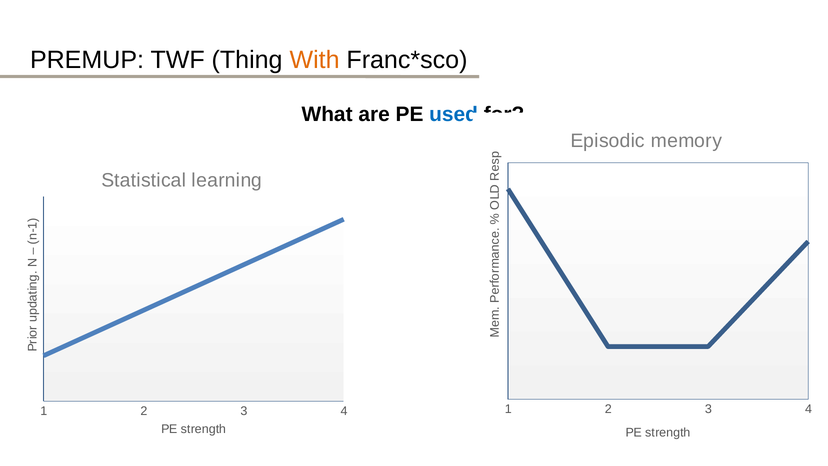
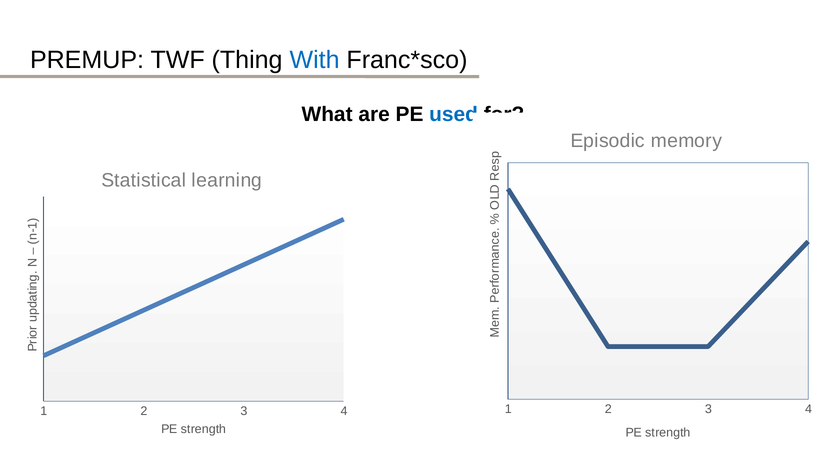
With colour: orange -> blue
